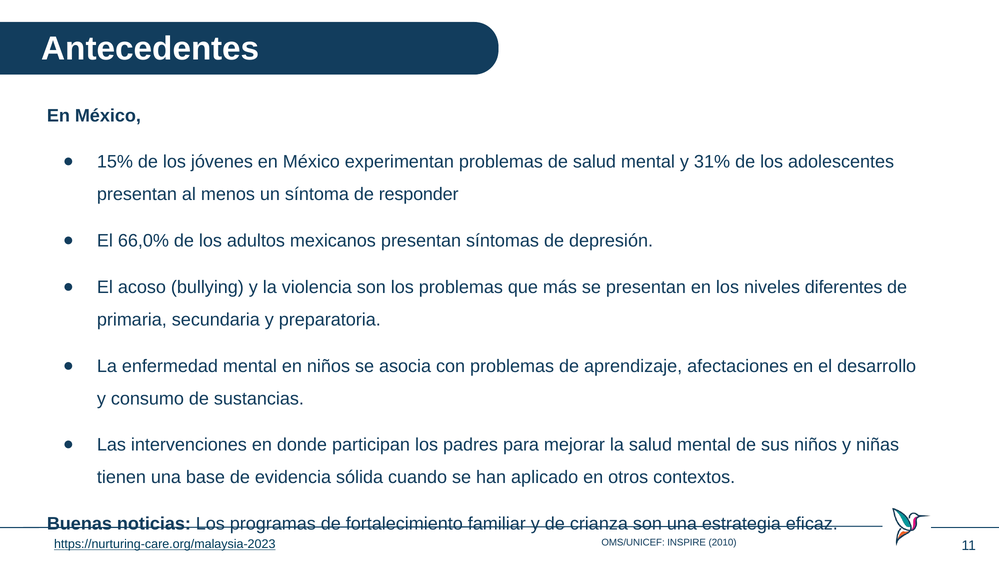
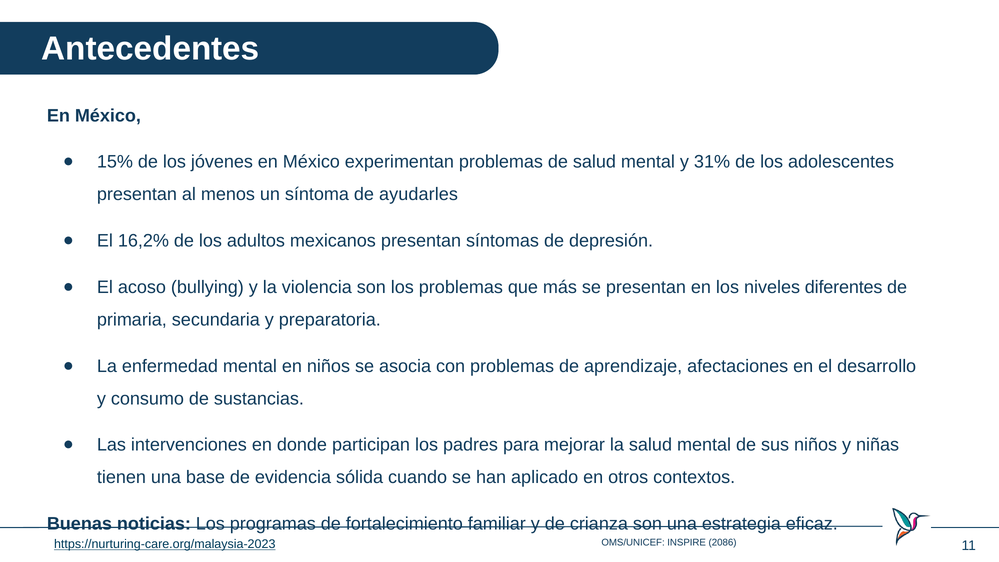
responder: responder -> ayudarles
66,0%: 66,0% -> 16,2%
2010: 2010 -> 2086
